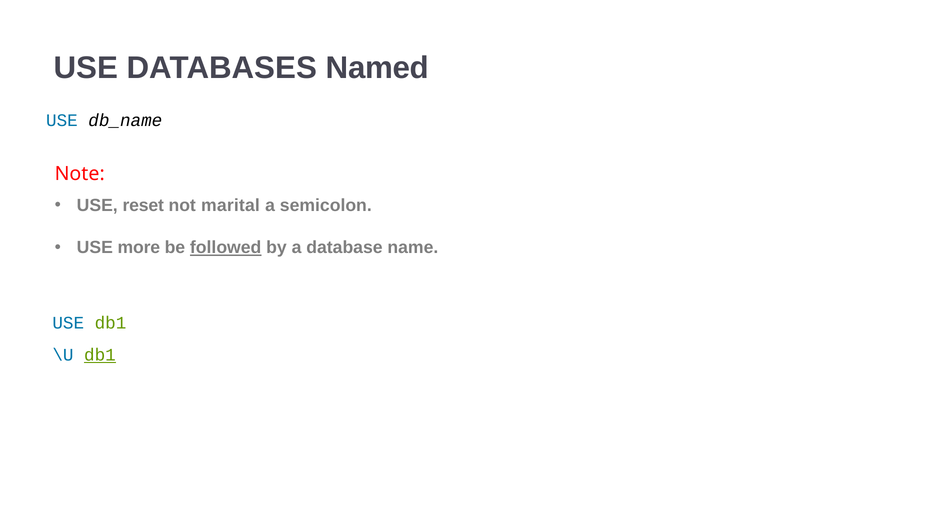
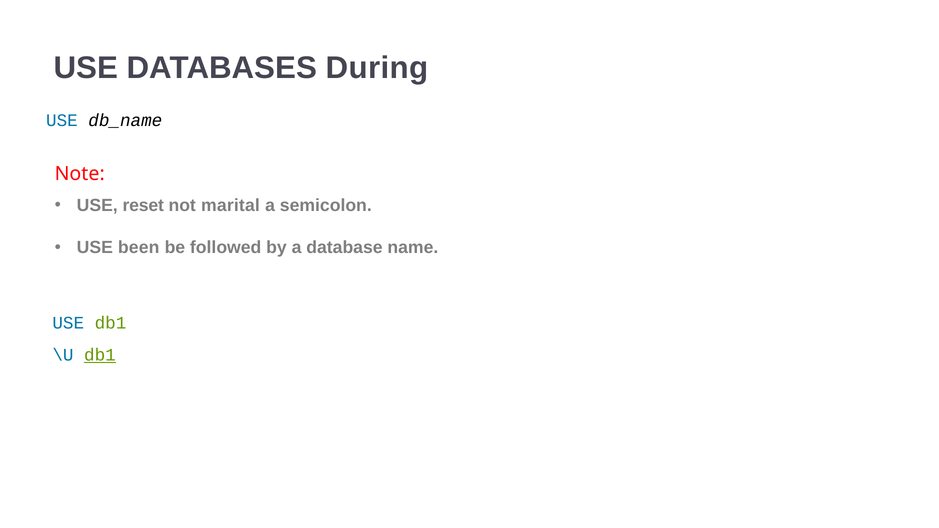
Named: Named -> During
more: more -> been
followed underline: present -> none
